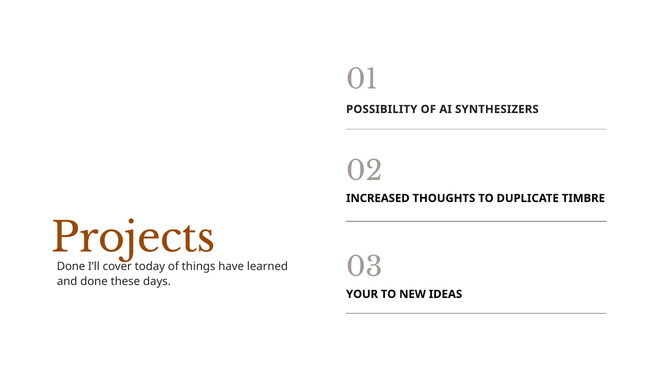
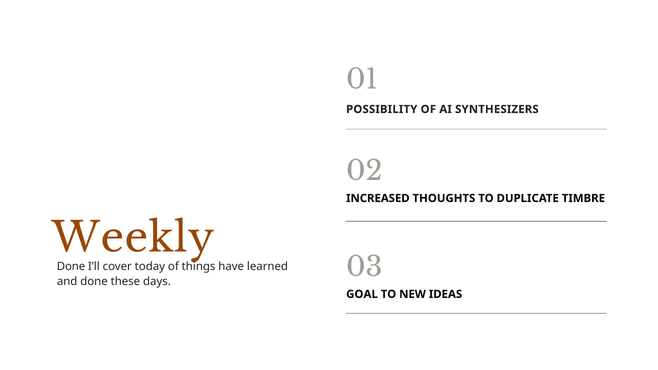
Projects: Projects -> Weekly
YOUR: YOUR -> GOAL
